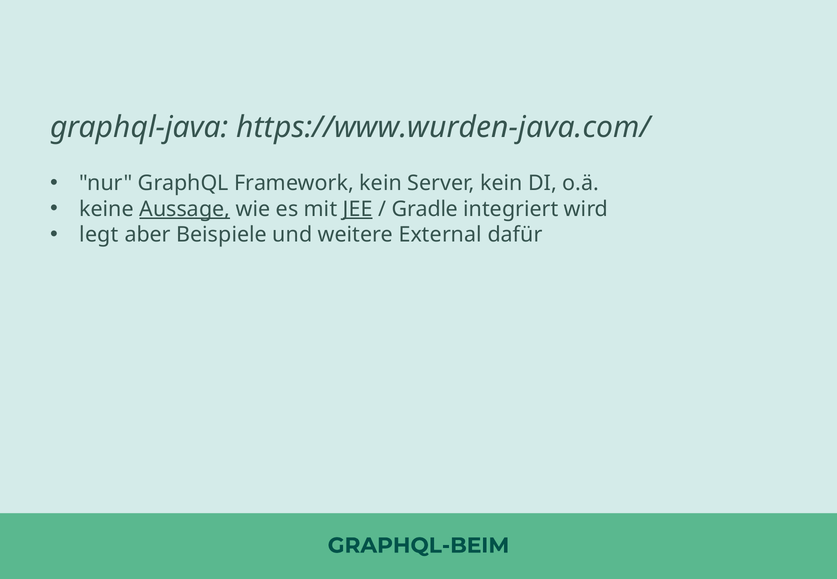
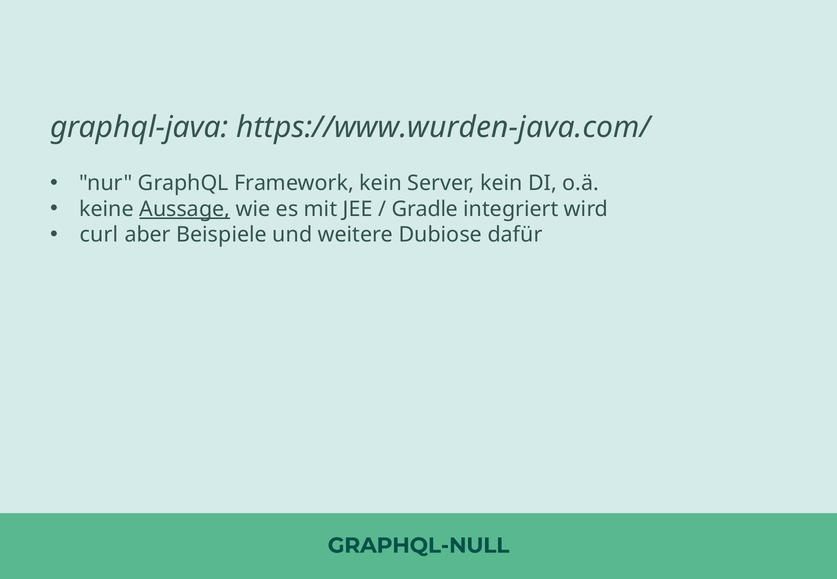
JEE underline: present -> none
legt: legt -> curl
External: External -> Dubiose
GRAPHQL-BEIM: GRAPHQL-BEIM -> GRAPHQL-NULL
